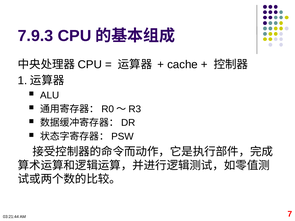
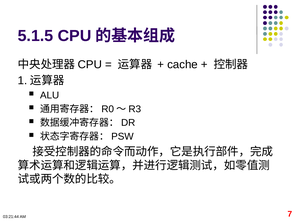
7.9.3: 7.9.3 -> 5.1.5
